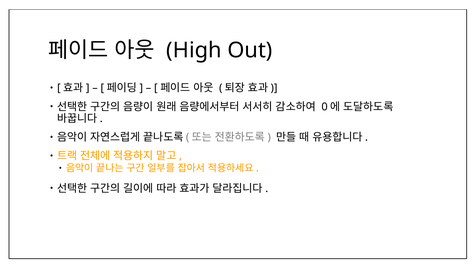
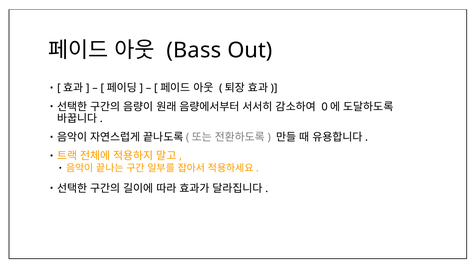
High: High -> Bass
